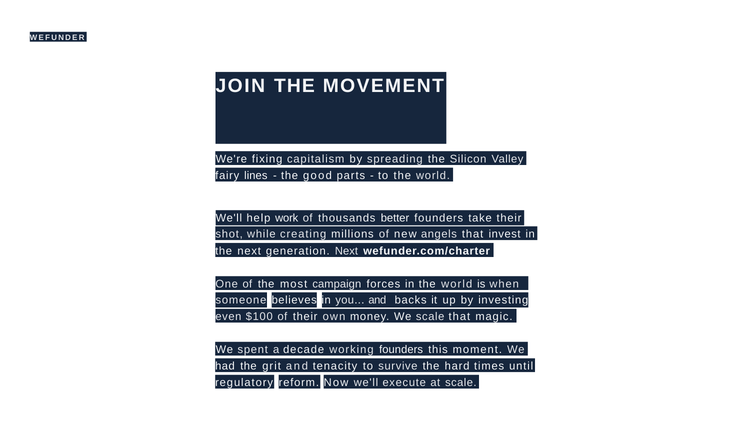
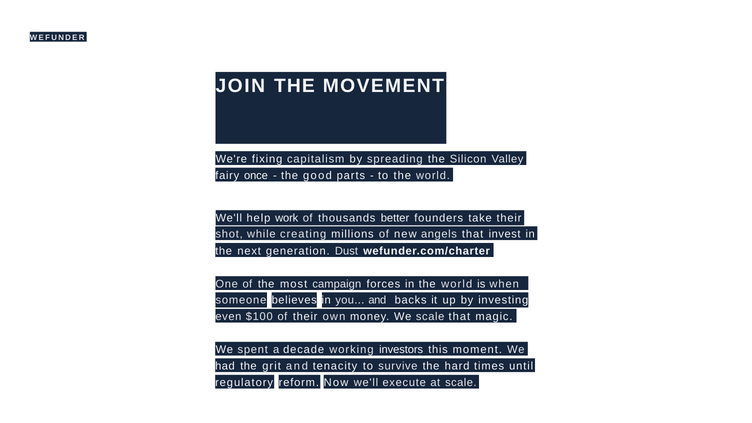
lines: lines -> once
generation Next: Next -> Dust
working founders: founders -> investors
